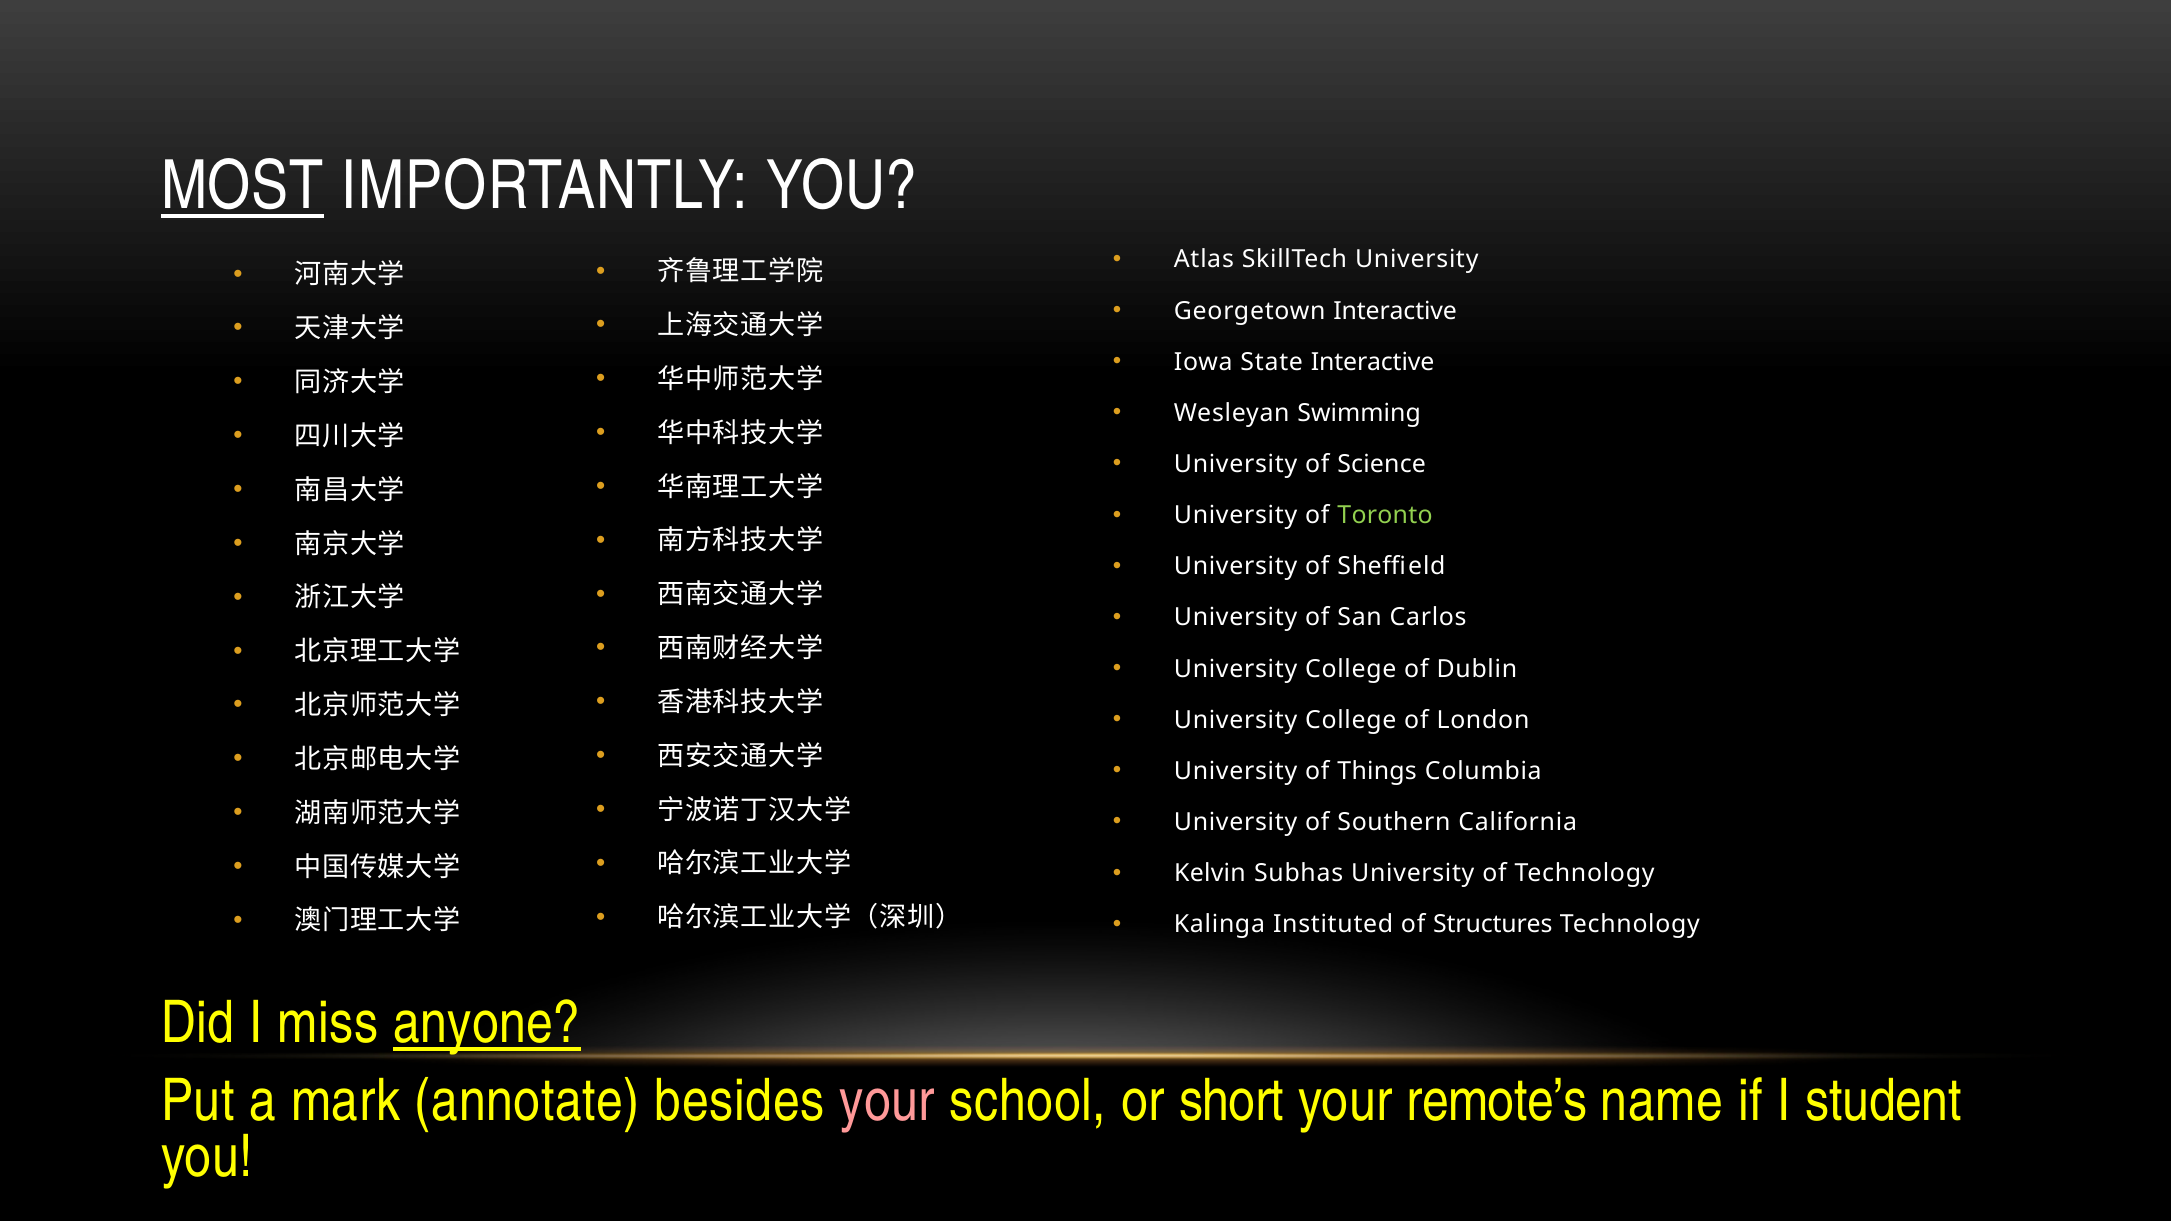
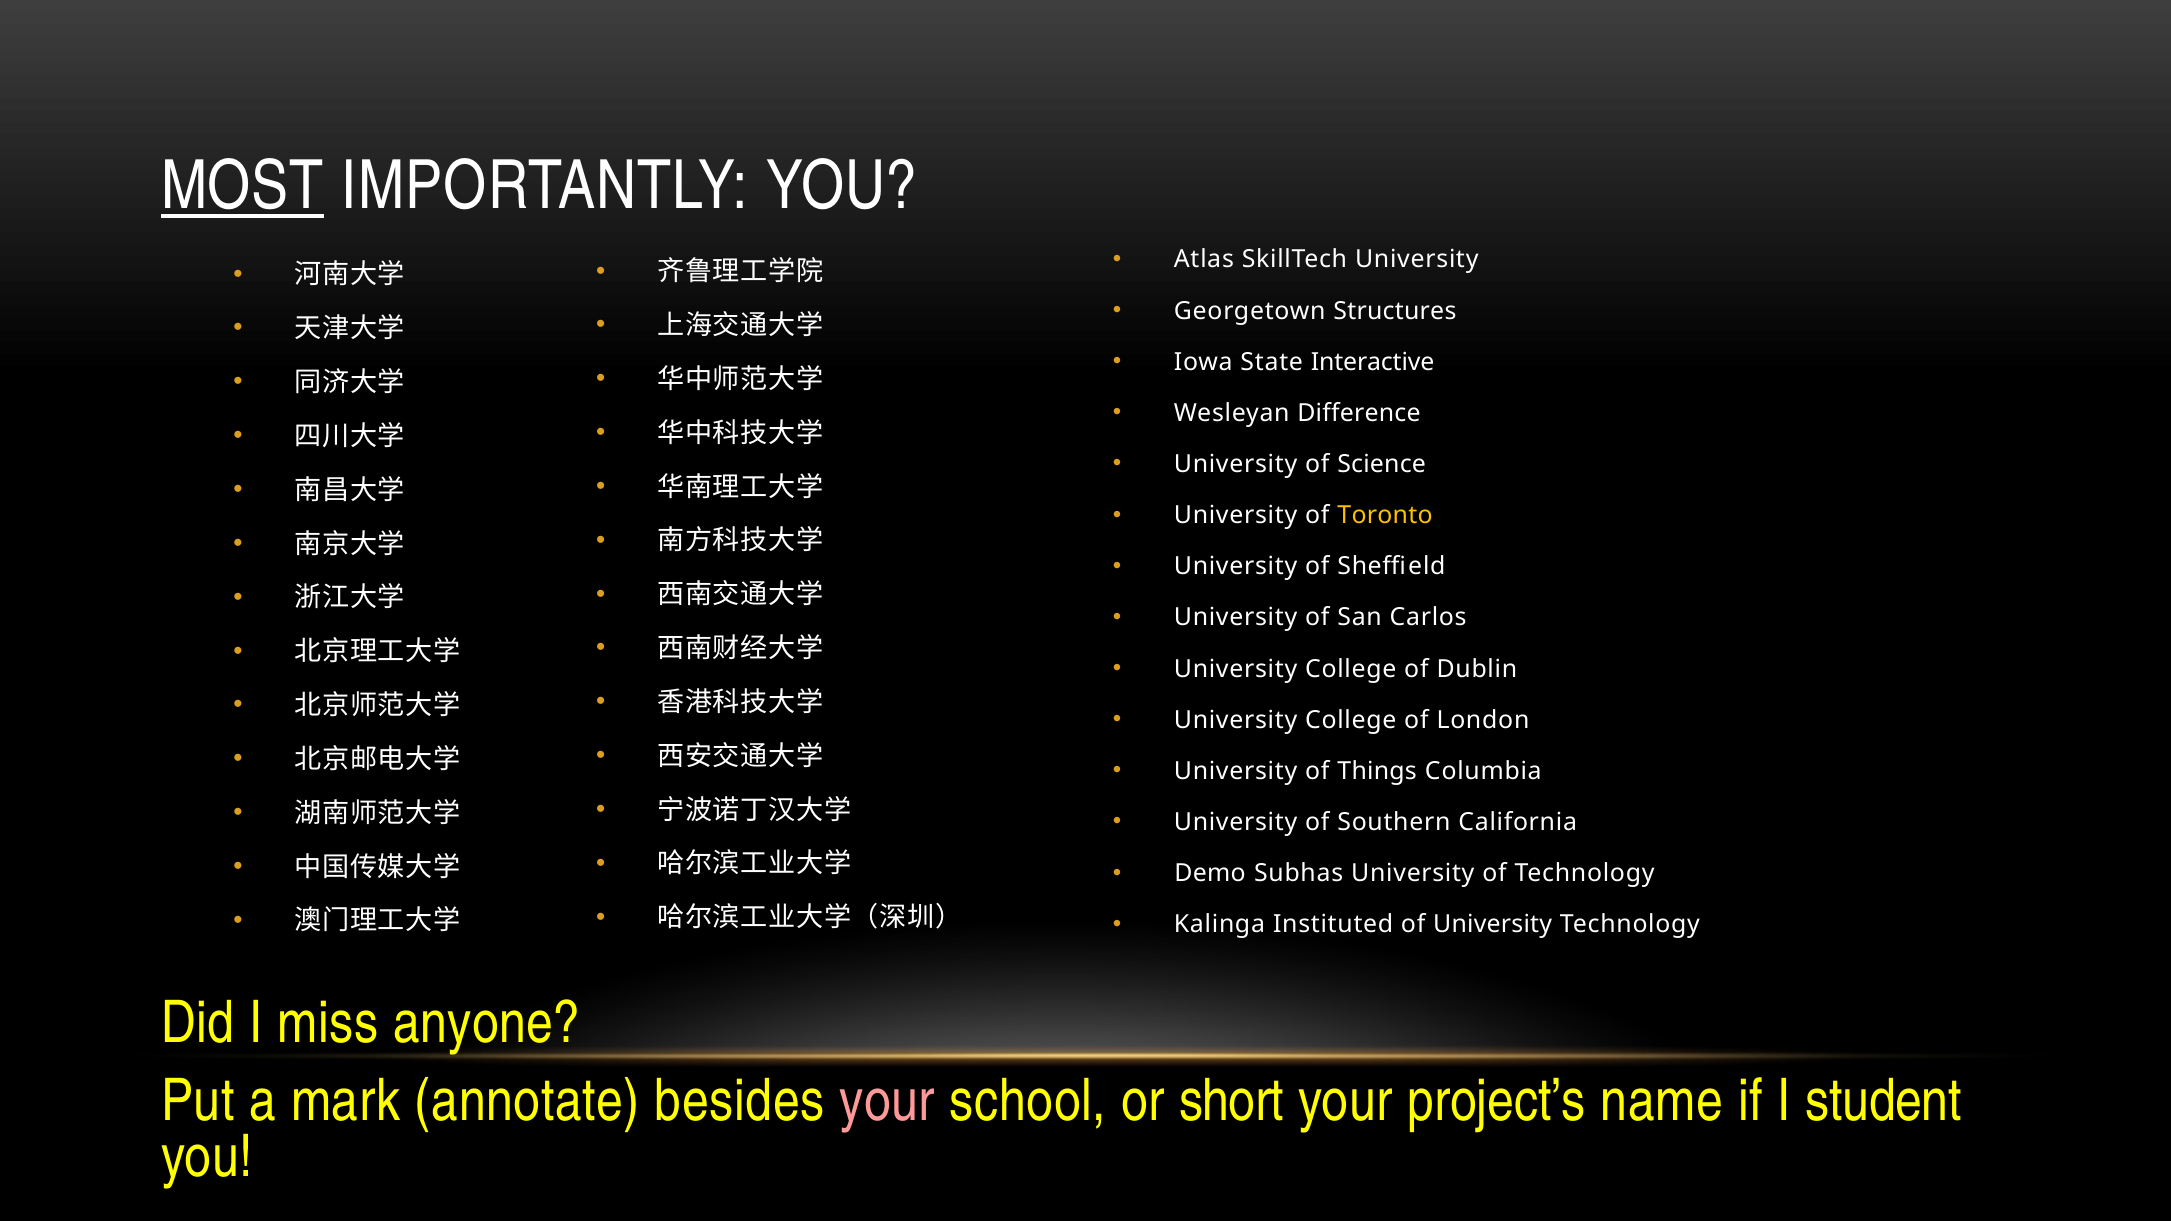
Georgetown Interactive: Interactive -> Structures
Swimming: Swimming -> Difference
Toronto colour: light green -> yellow
Kelvin: Kelvin -> Demo
of Structures: Structures -> University
anyone underline: present -> none
remote’s: remote’s -> project’s
